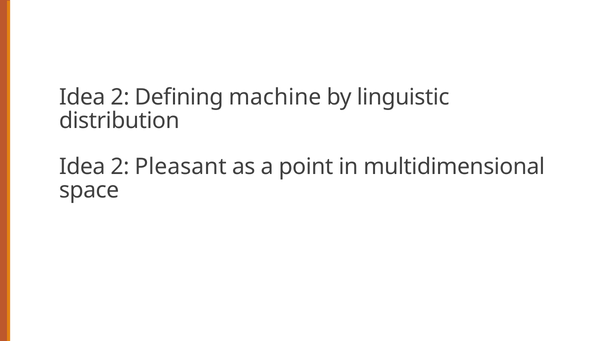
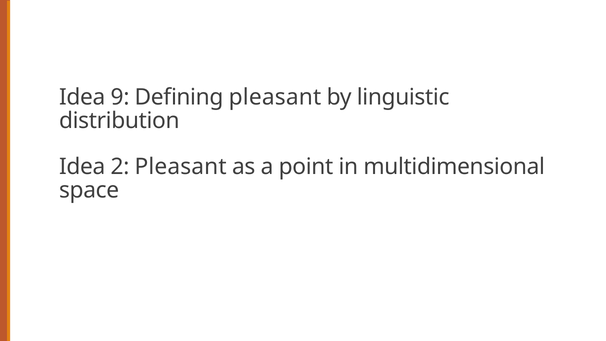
2 at (120, 97): 2 -> 9
Defining machine: machine -> pleasant
